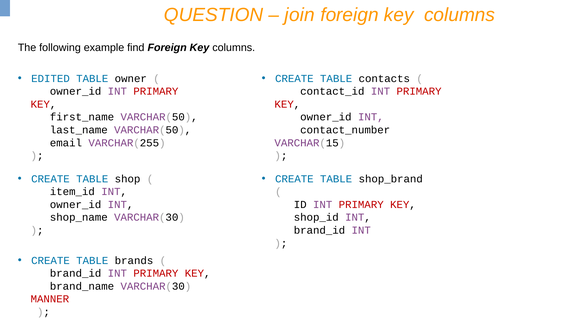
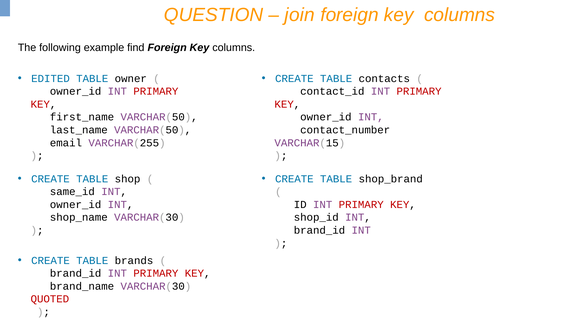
item_id: item_id -> same_id
MANNER: MANNER -> QUOTED
